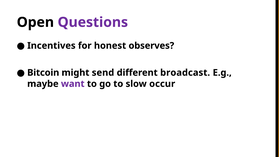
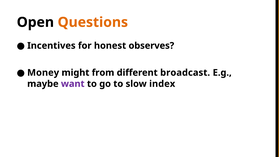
Questions colour: purple -> orange
Bitcoin: Bitcoin -> Money
send: send -> from
occur: occur -> index
